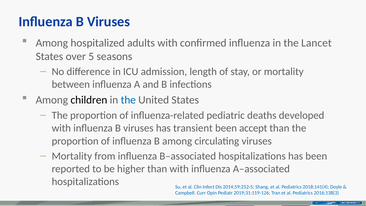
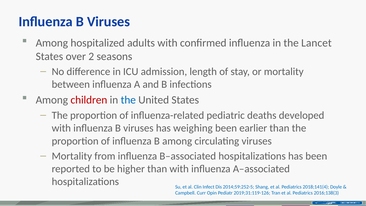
5: 5 -> 2
children colour: black -> red
transient: transient -> weighing
accept: accept -> earlier
